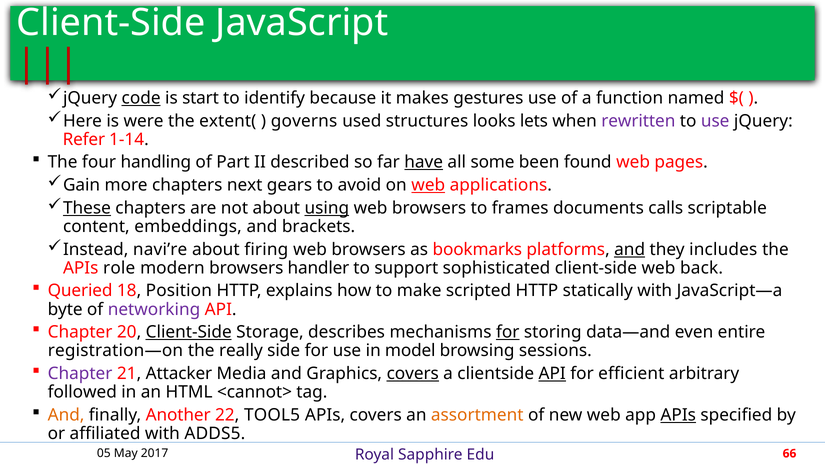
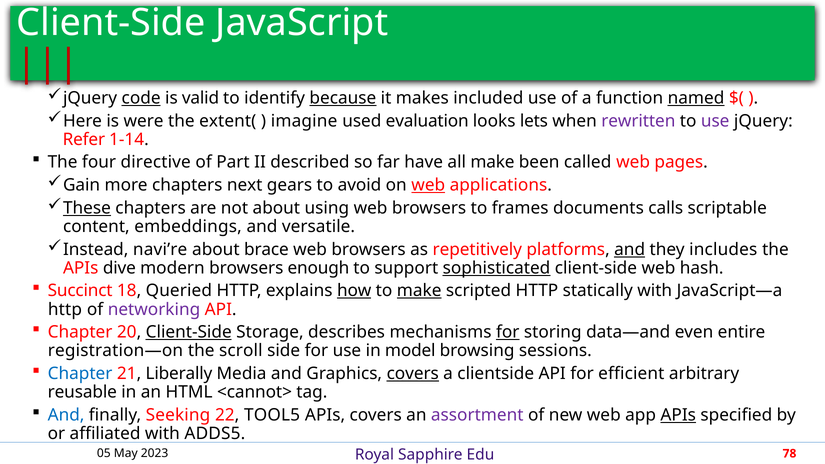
start: start -> valid
because underline: none -> present
gestures: gestures -> included
named underline: none -> present
governs: governs -> imagine
structures: structures -> evaluation
handling: handling -> directive
have underline: present -> none
all some: some -> make
found: found -> called
using underline: present -> none
brackets: brackets -> versatile
firing: firing -> brace
bookmarks: bookmarks -> repetitively
role: role -> dive
handler: handler -> enough
sophisticated underline: none -> present
back: back -> hash
Queried: Queried -> Succinct
Position: Position -> Queried
how underline: none -> present
make at (419, 291) underline: none -> present
byte at (65, 309): byte -> http
really: really -> scroll
Chapter at (80, 374) colour: purple -> blue
Attacker: Attacker -> Liberally
API at (552, 374) underline: present -> none
followed: followed -> reusable
And at (66, 415) colour: orange -> blue
Another: Another -> Seeking
assortment colour: orange -> purple
2017: 2017 -> 2023
66: 66 -> 78
